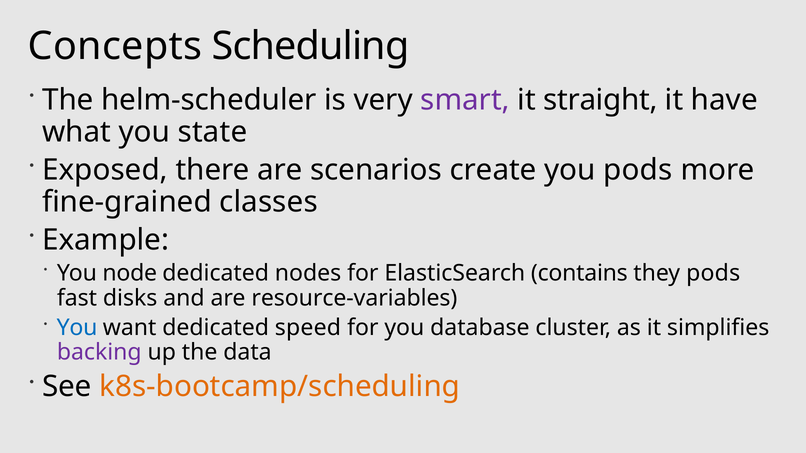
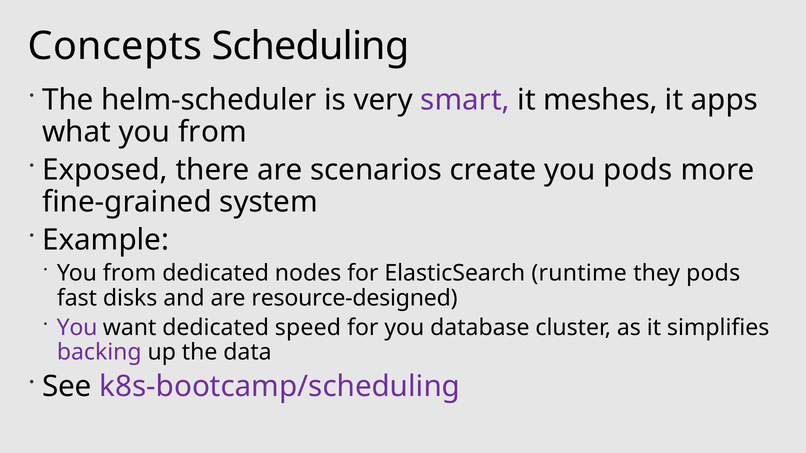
straight: straight -> meshes
have: have -> apps
what you state: state -> from
classes: classes -> system
node at (130, 273): node -> from
contains: contains -> runtime
resource-variables: resource-variables -> resource-designed
You at (77, 328) colour: blue -> purple
k8s-bootcamp/scheduling colour: orange -> purple
